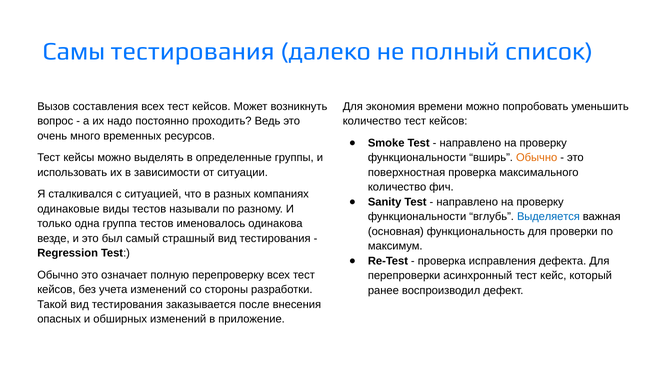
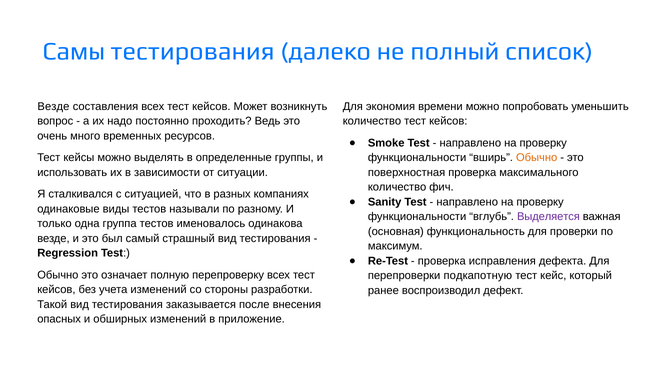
Вызов at (54, 106): Вызов -> Везде
Выделяется colour: blue -> purple
асинхронный: асинхронный -> подкапотную
